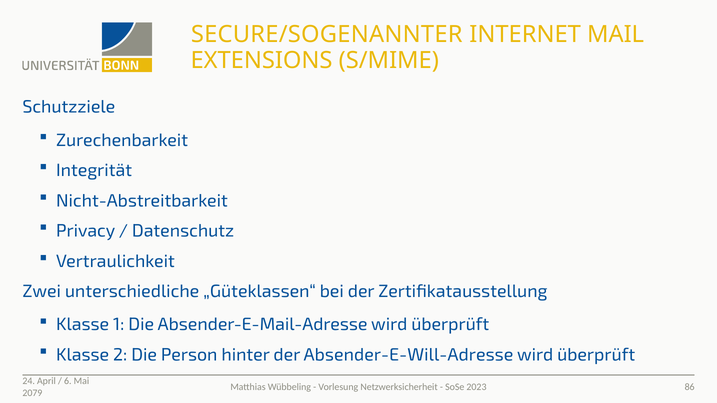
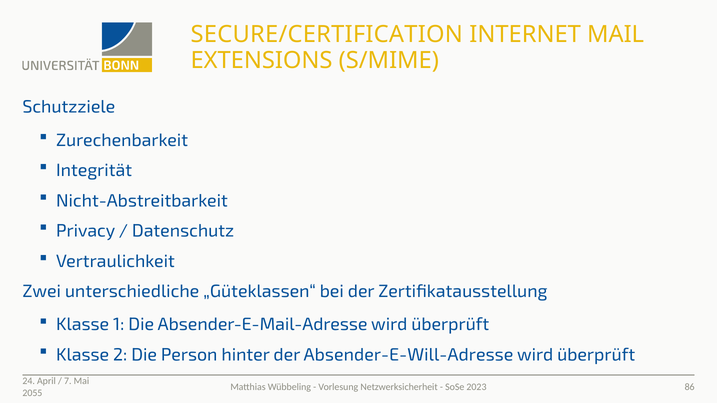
SECURE/SOGENANNTER: SECURE/SOGENANNTER -> SECURE/CERTIFICATION
6: 6 -> 7
2079: 2079 -> 2055
